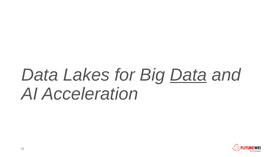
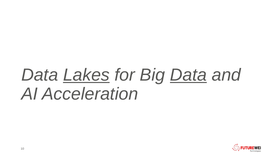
Lakes underline: none -> present
